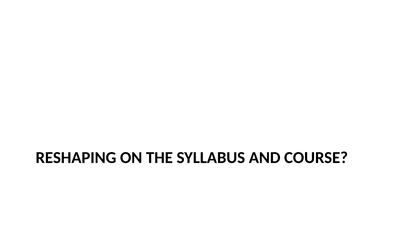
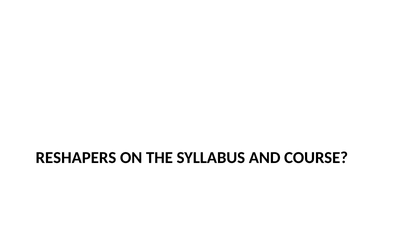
RESHAPING: RESHAPING -> RESHAPERS
